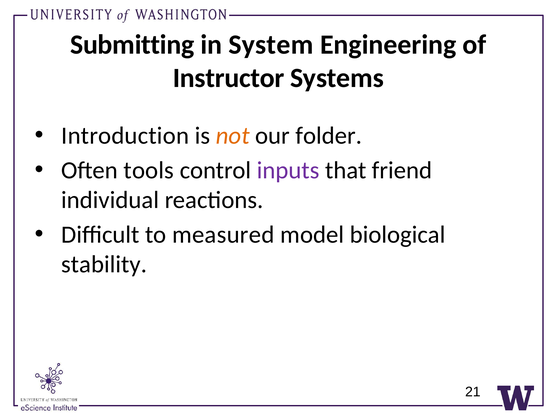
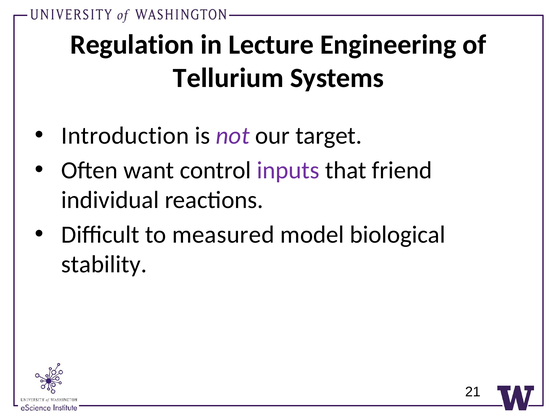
Submitting: Submitting -> Regulation
System: System -> Lecture
Instructor: Instructor -> Tellurium
not colour: orange -> purple
folder: folder -> target
tools: tools -> want
